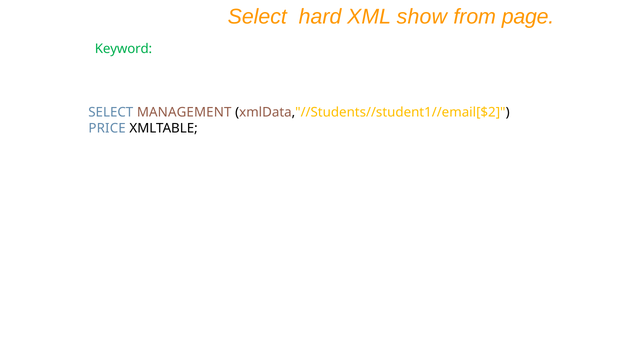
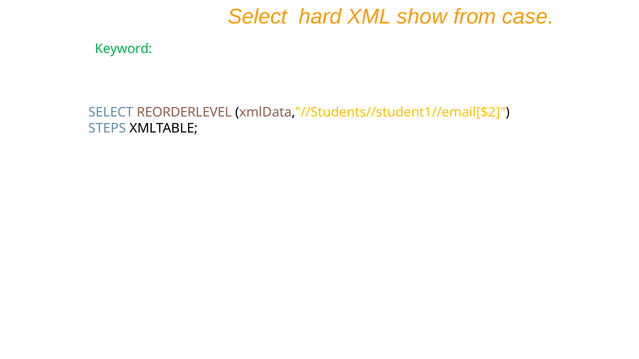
page: page -> case
MANAGEMENT: MANAGEMENT -> REORDERLEVEL
PRICE: PRICE -> STEPS
